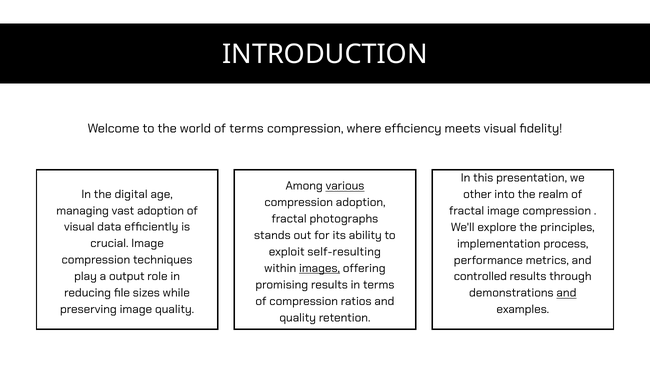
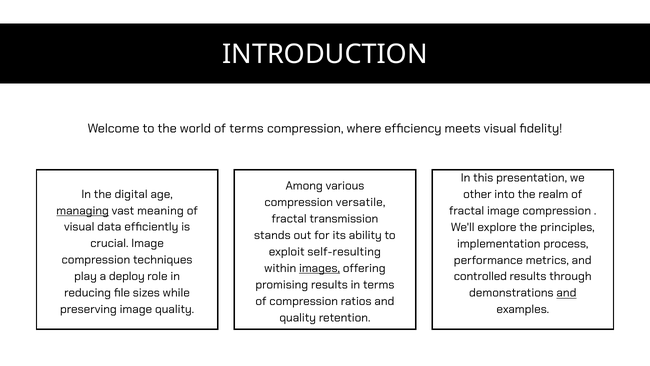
various underline: present -> none
compression adoption: adoption -> versatile
managing underline: none -> present
vast adoption: adoption -> meaning
photographs: photographs -> transmission
output: output -> deploy
